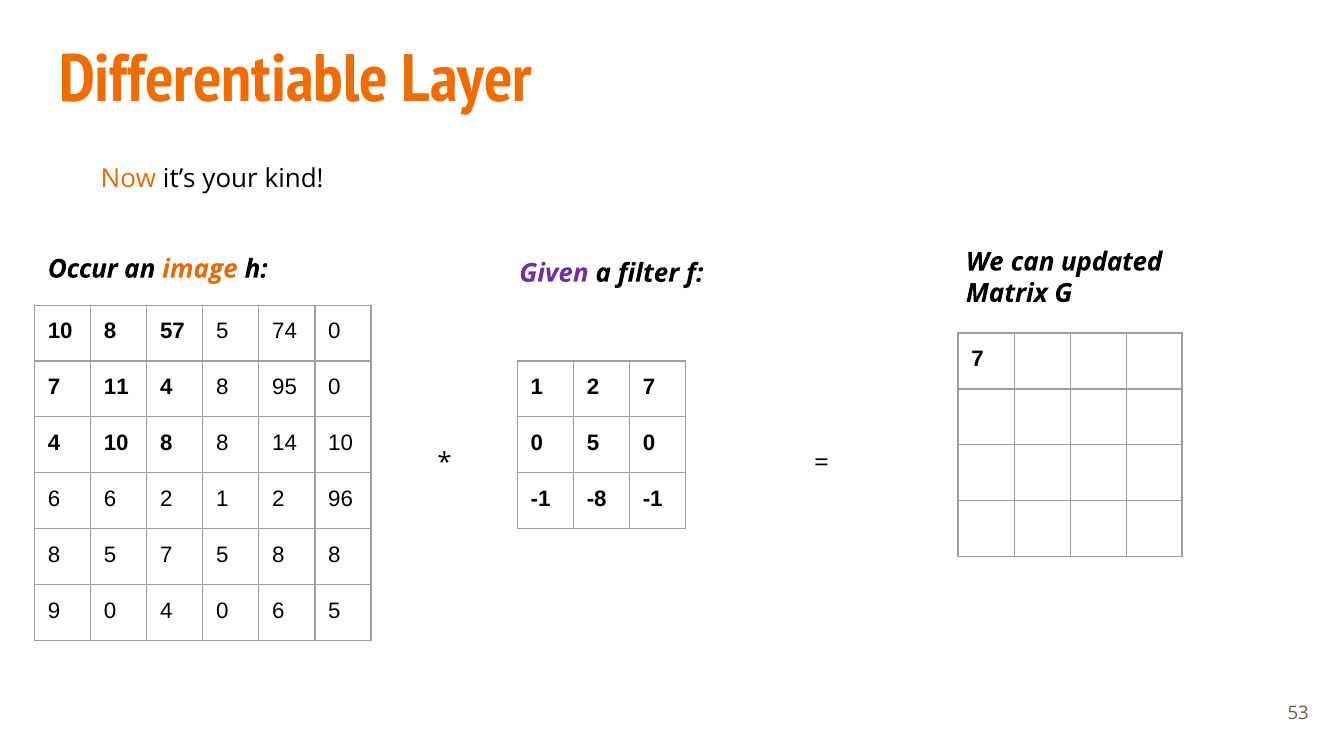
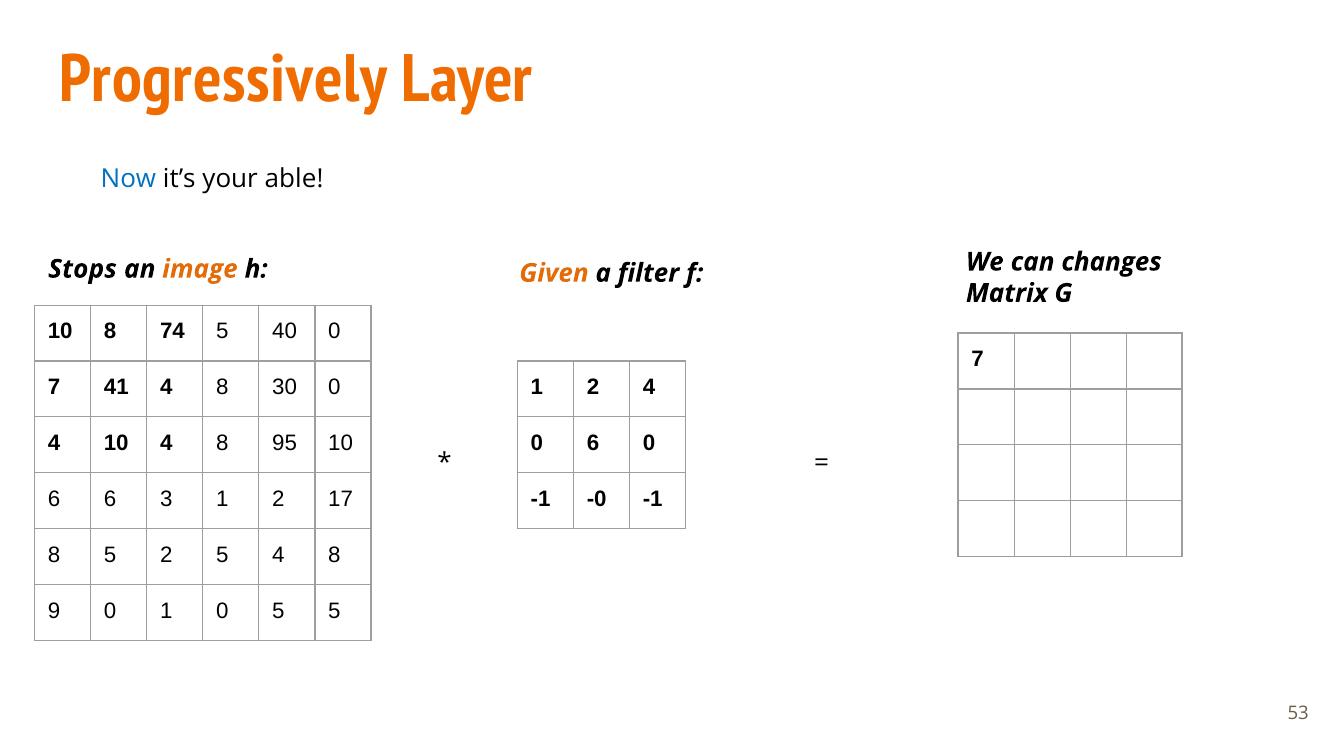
Differentiable: Differentiable -> Progressively
Now colour: orange -> blue
kind: kind -> able
updated: updated -> changes
Occur: Occur -> Stops
Given colour: purple -> orange
57: 57 -> 74
74: 74 -> 40
11: 11 -> 41
95: 95 -> 30
2 7: 7 -> 4
4 10 8: 8 -> 4
14: 14 -> 95
0 5: 5 -> 6
6 2: 2 -> 3
96: 96 -> 17
-8: -8 -> -0
5 7: 7 -> 2
5 8: 8 -> 4
9 0 4: 4 -> 1
0 6: 6 -> 5
